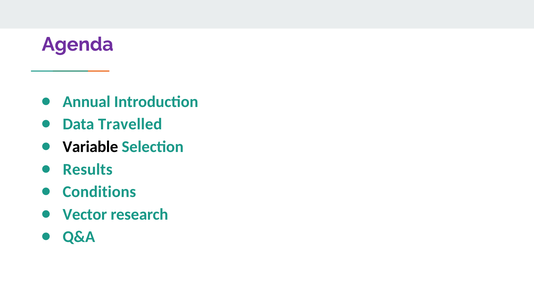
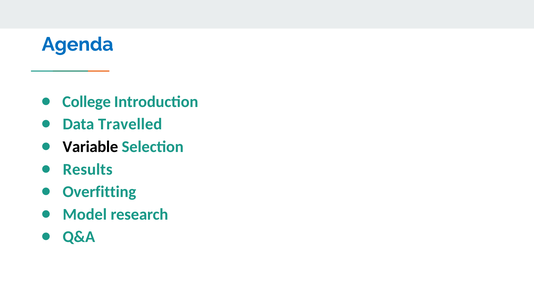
Agenda colour: purple -> blue
Annual: Annual -> College
Conditions: Conditions -> Overfitting
Vector: Vector -> Model
